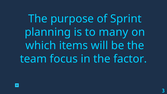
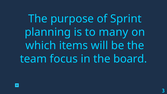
factor: factor -> board
